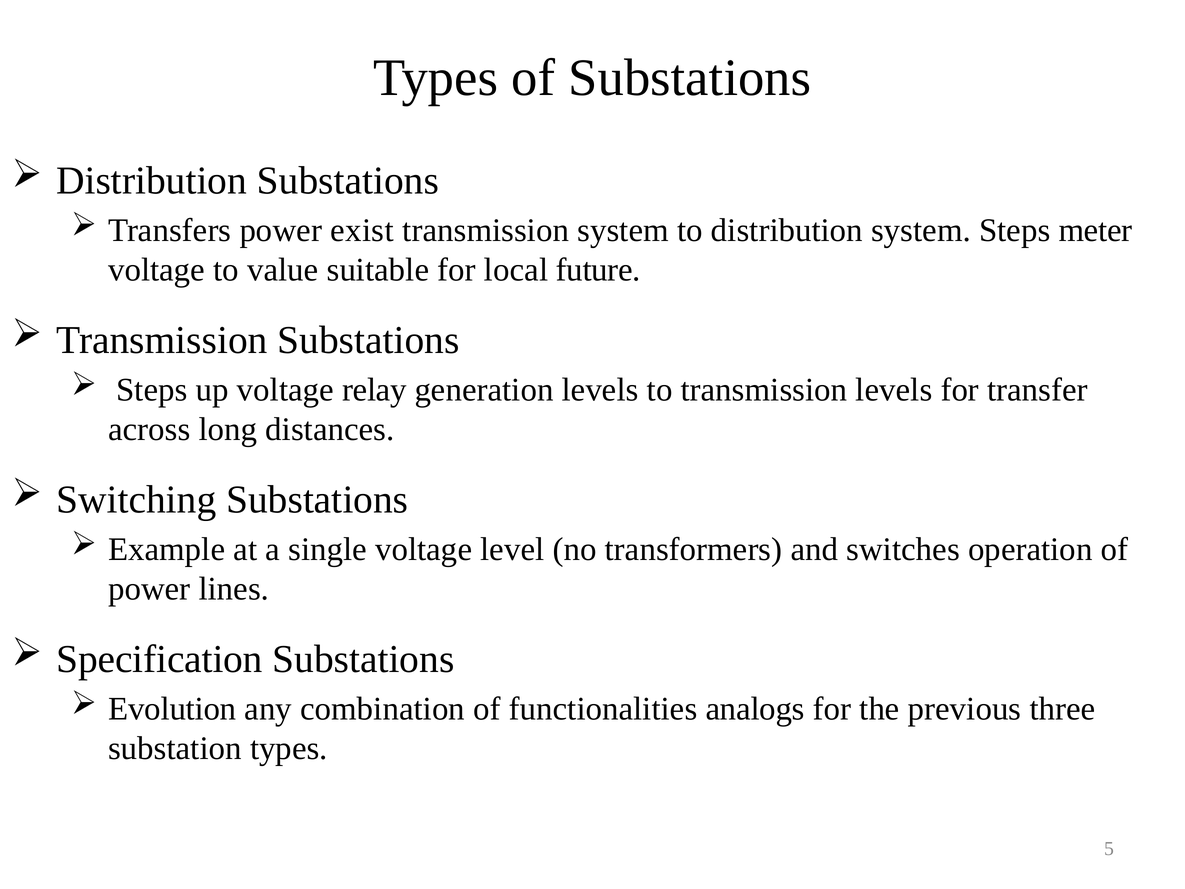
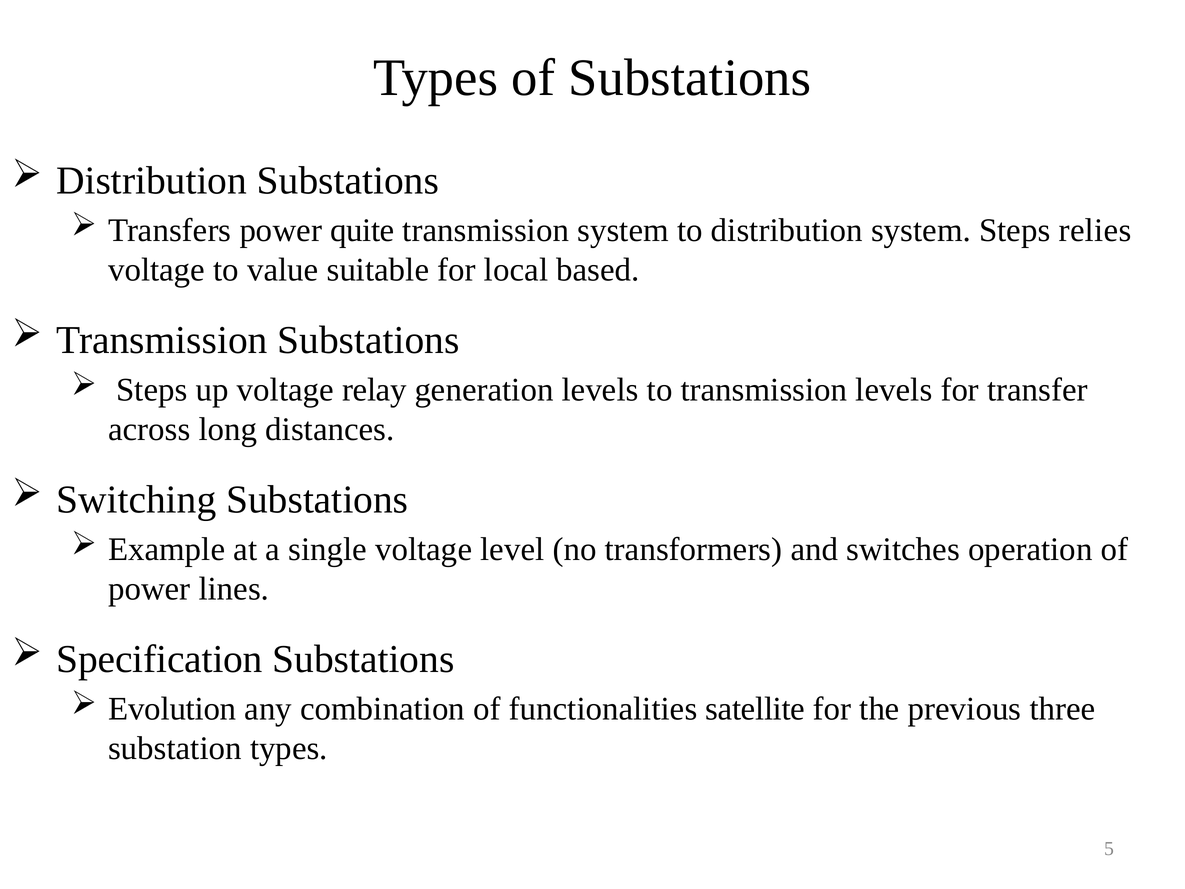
exist: exist -> quite
meter: meter -> relies
future: future -> based
analogs: analogs -> satellite
